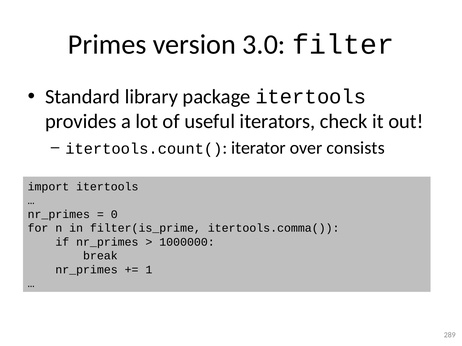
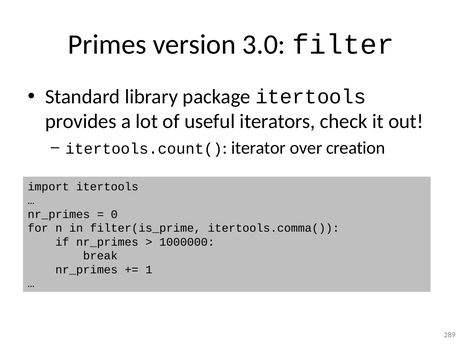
consists: consists -> creation
